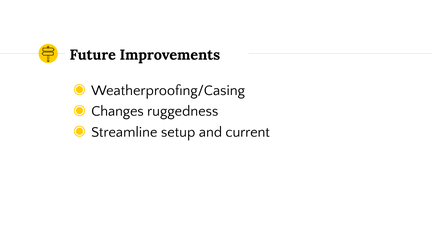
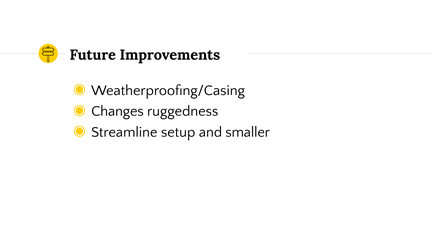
current: current -> smaller
